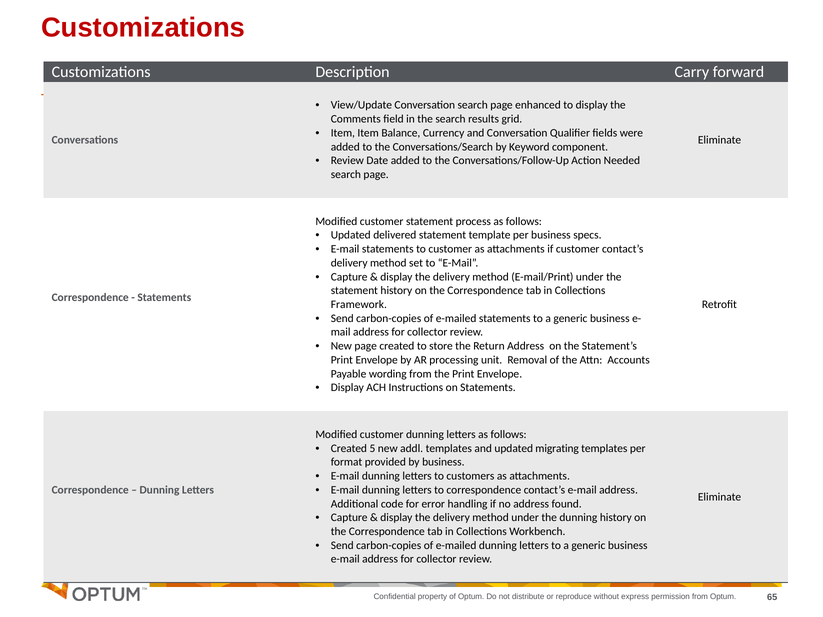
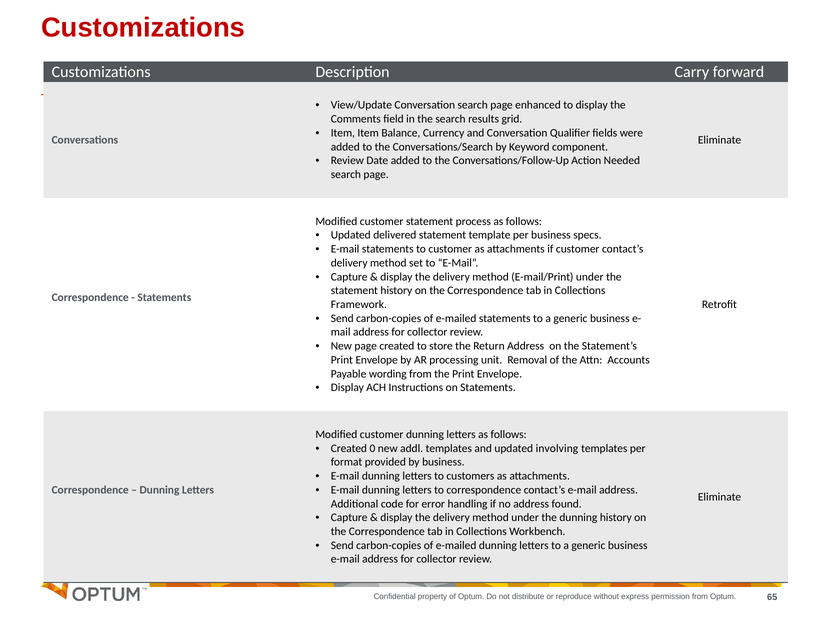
5: 5 -> 0
migrating: migrating -> involving
